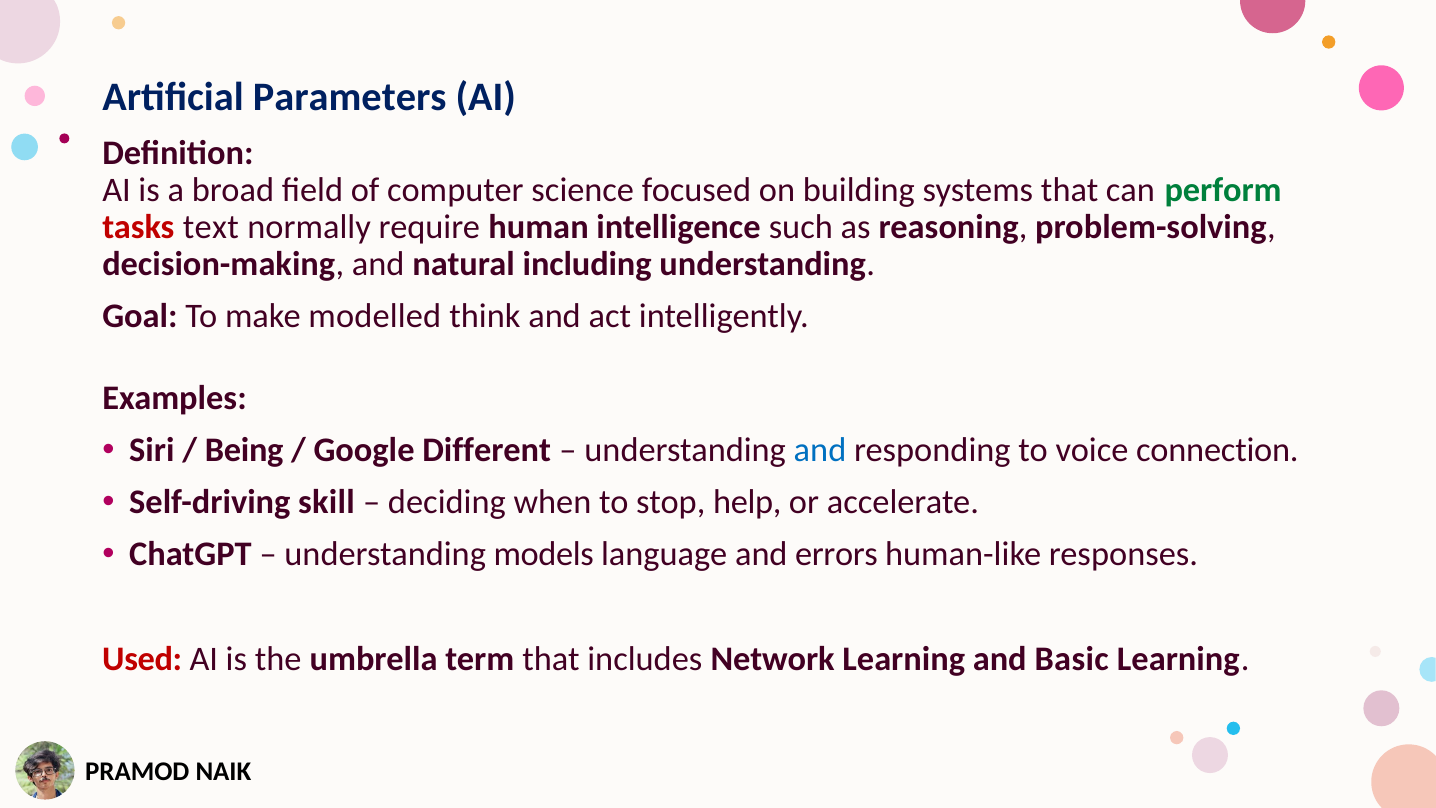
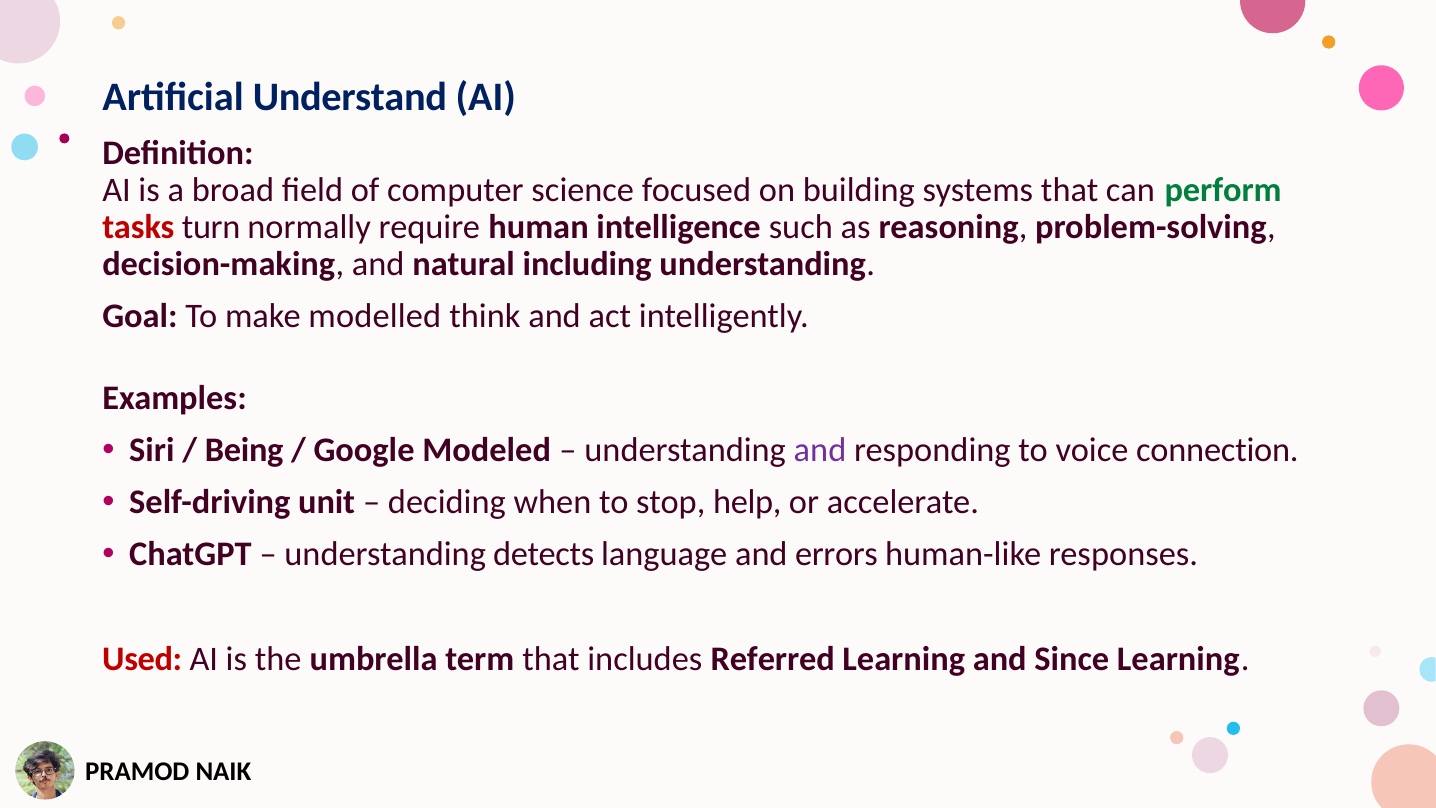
Parameters: Parameters -> Understand
text: text -> turn
Different: Different -> Modeled
and at (820, 450) colour: blue -> purple
skill: skill -> unit
models: models -> detects
Network: Network -> Referred
Basic: Basic -> Since
